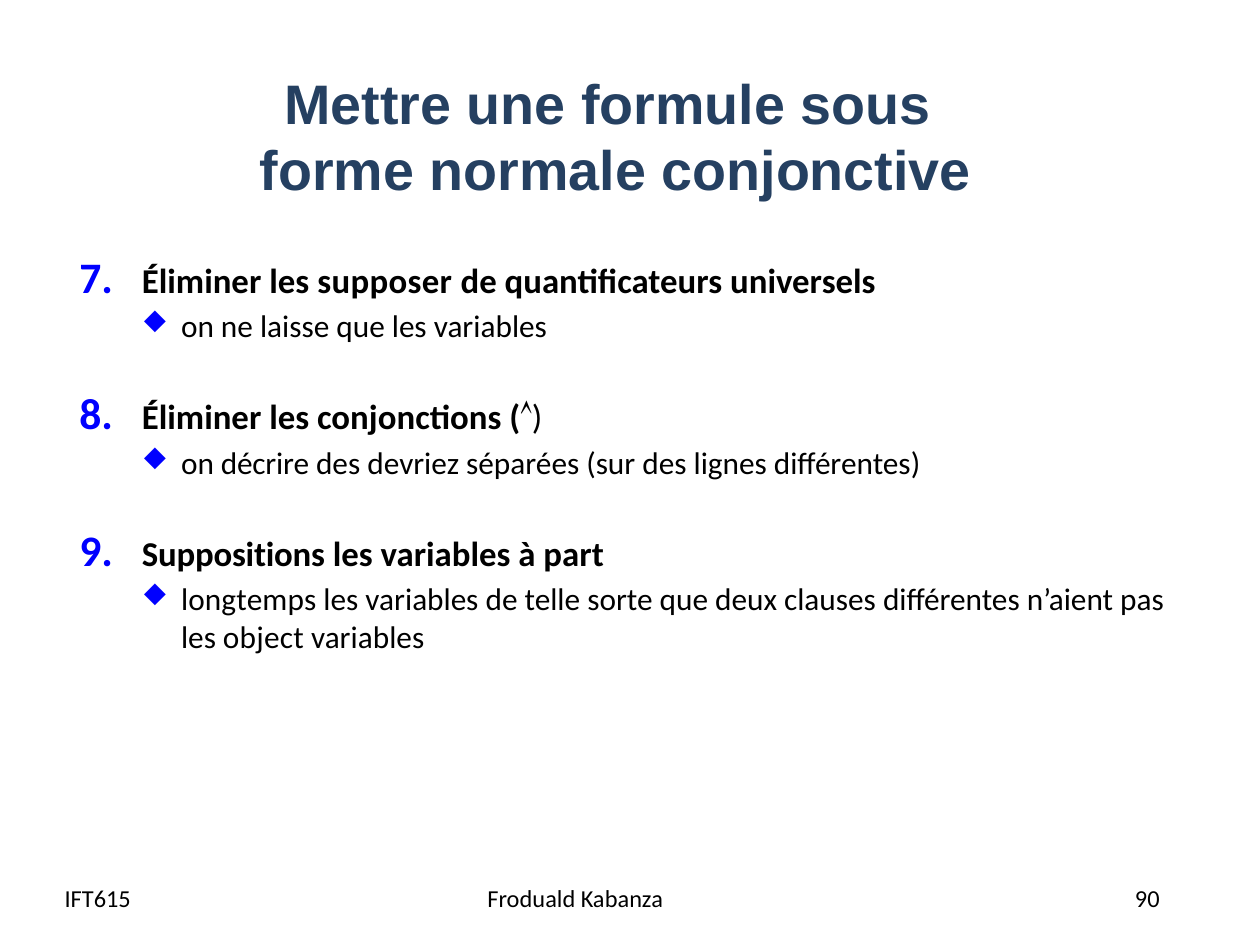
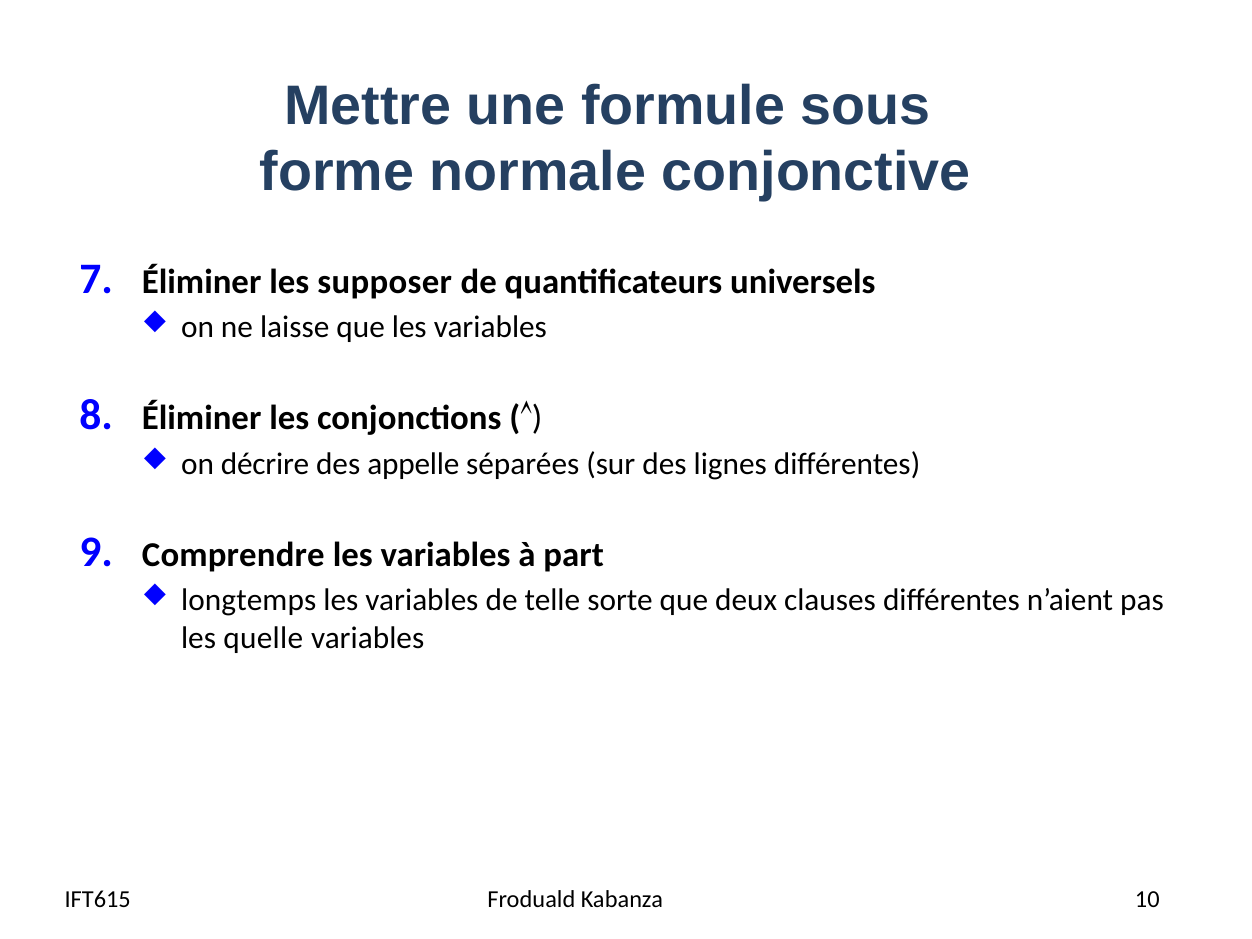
devriez: devriez -> appelle
Suppositions: Suppositions -> Comprendre
object: object -> quelle
90: 90 -> 10
